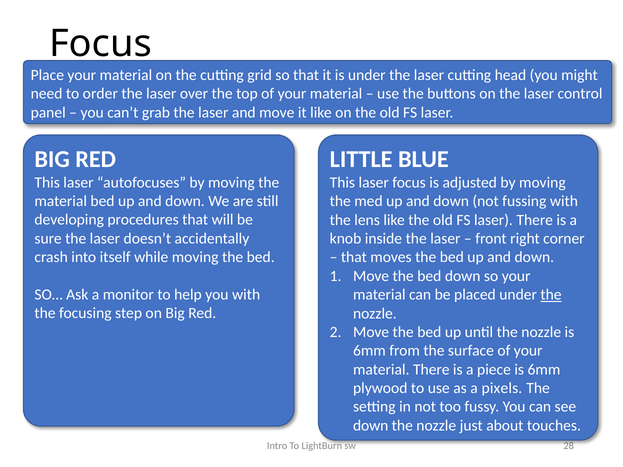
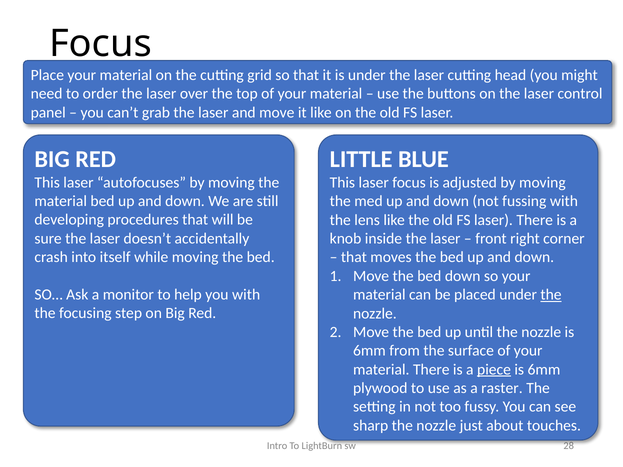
piece underline: none -> present
pixels: pixels -> raster
down at (371, 426): down -> sharp
